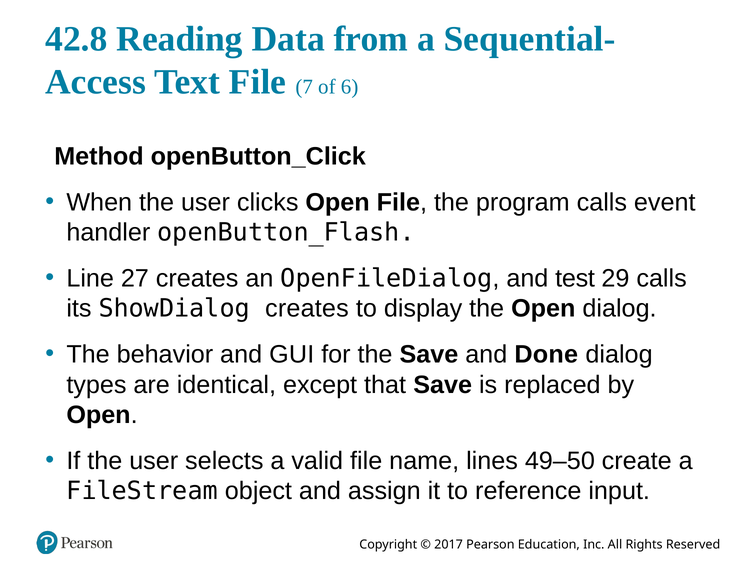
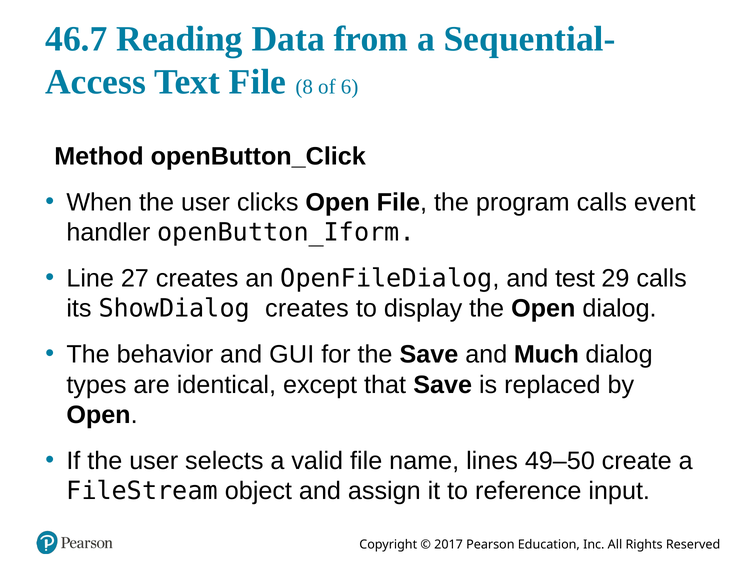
42.8: 42.8 -> 46.7
7: 7 -> 8
openButton_Flash: openButton_Flash -> openButton_Iform
Done: Done -> Much
